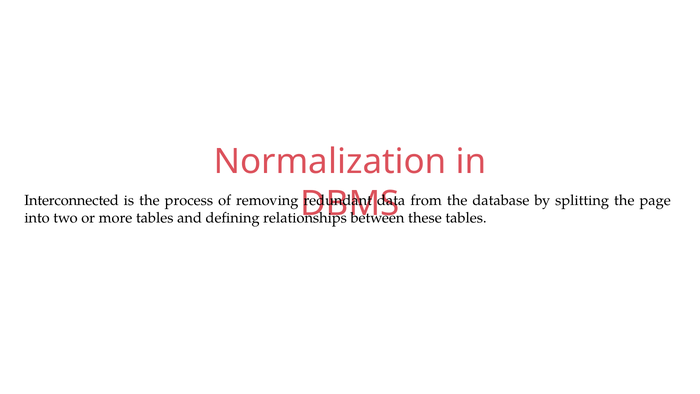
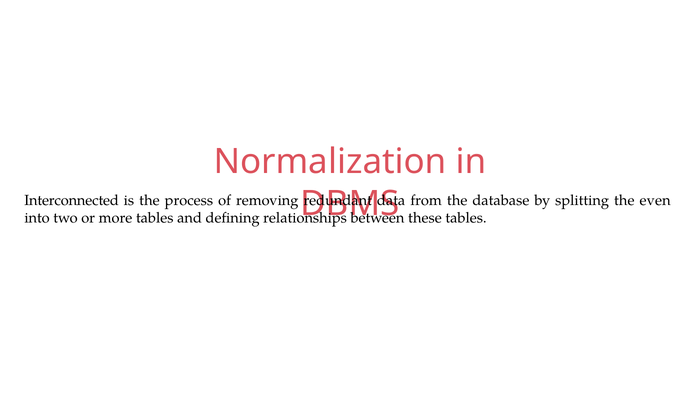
page: page -> even
